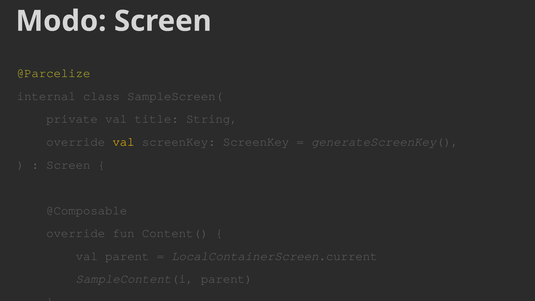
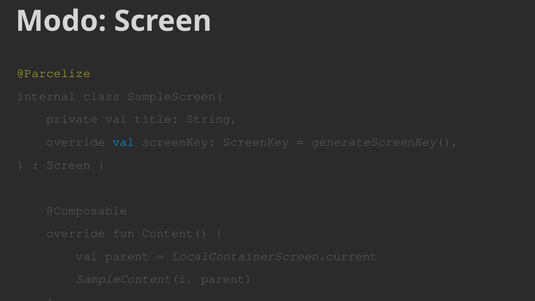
val at (124, 142) colour: yellow -> light blue
